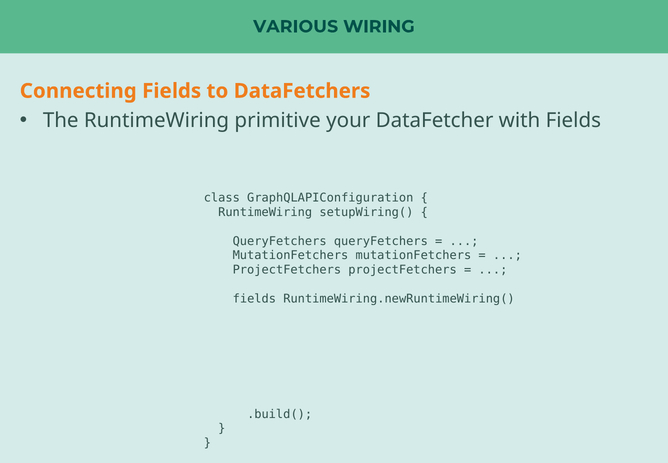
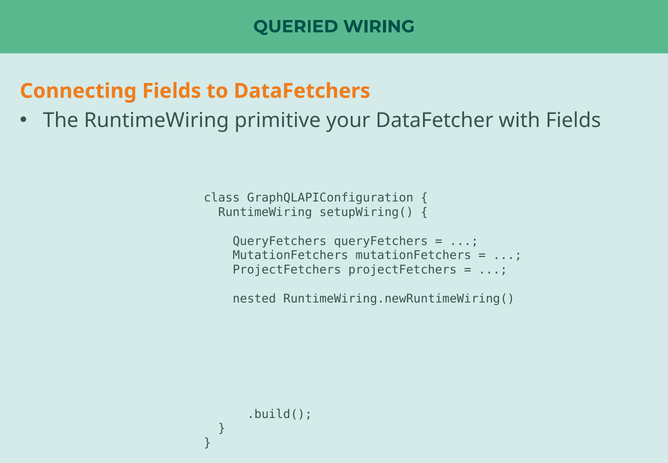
VARIOUS: VARIOUS -> QUERIED
fields at (254, 298): fields -> nested
